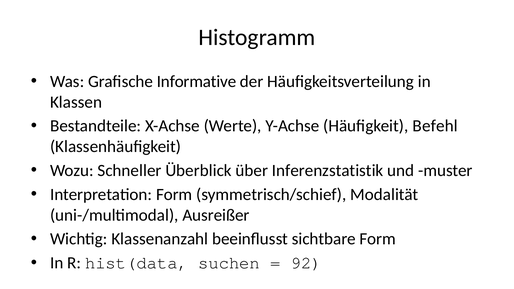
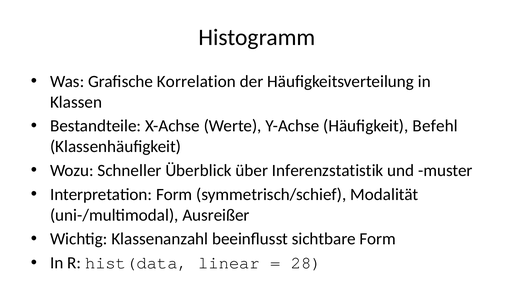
Informative: Informative -> Korrelation
suchen: suchen -> linear
92: 92 -> 28
